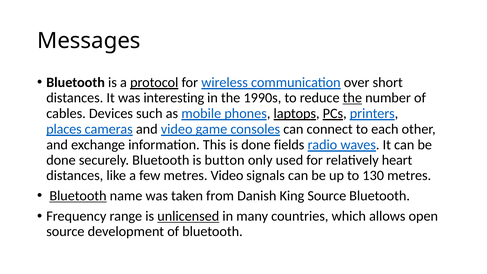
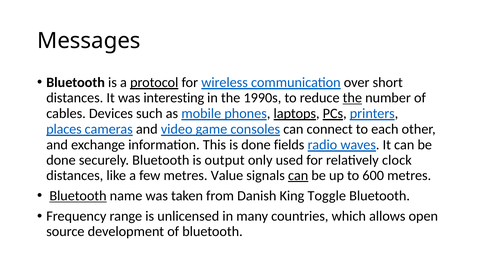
button: button -> output
heart: heart -> clock
metres Video: Video -> Value
can at (298, 175) underline: none -> present
130: 130 -> 600
King Source: Source -> Toggle
unlicensed underline: present -> none
